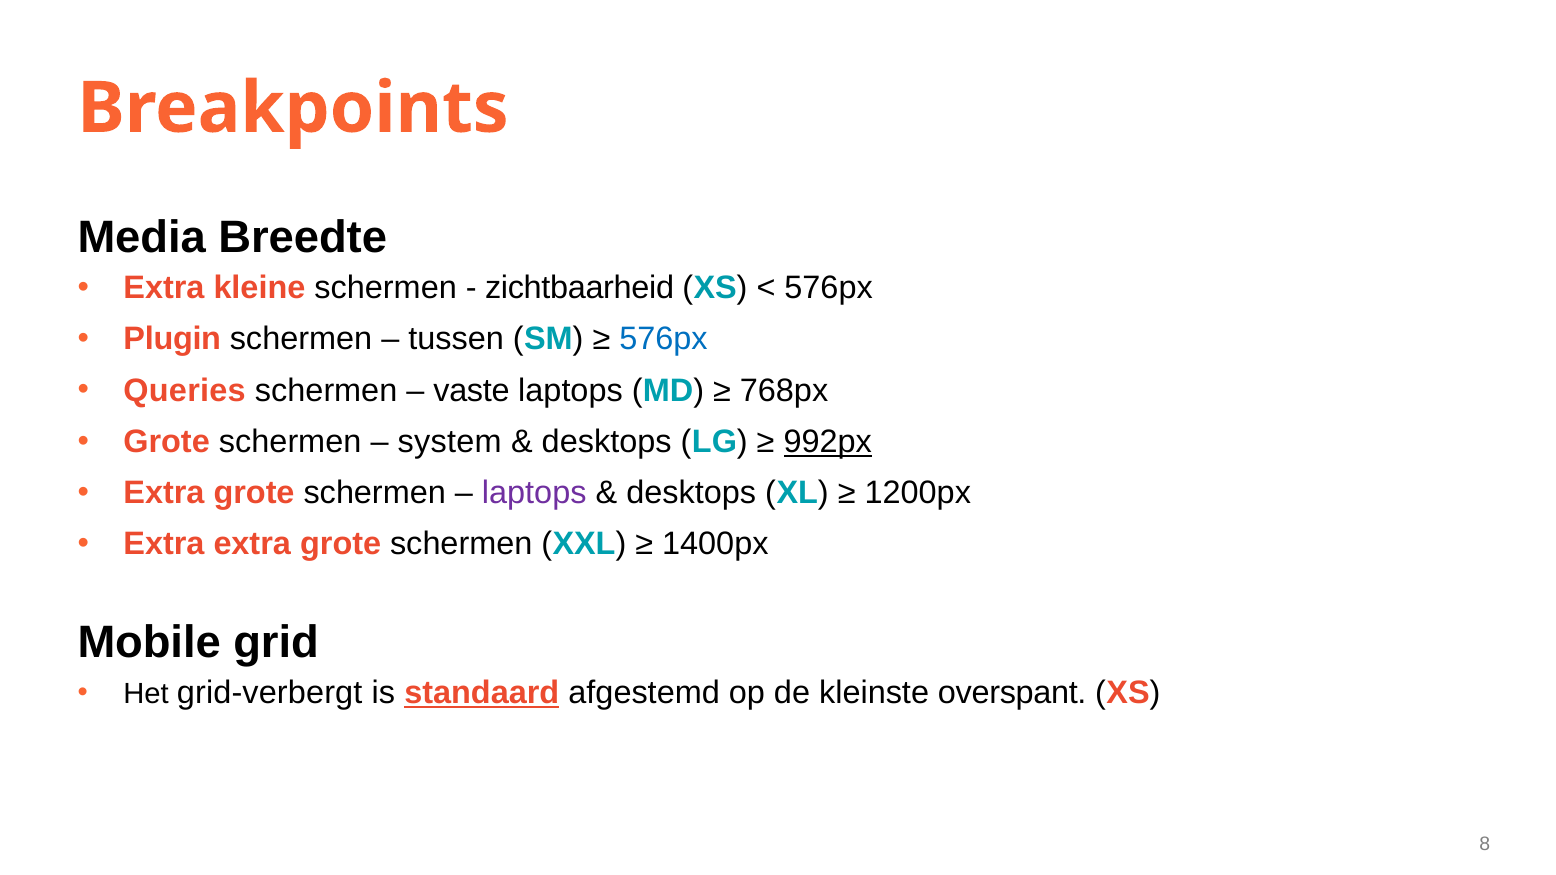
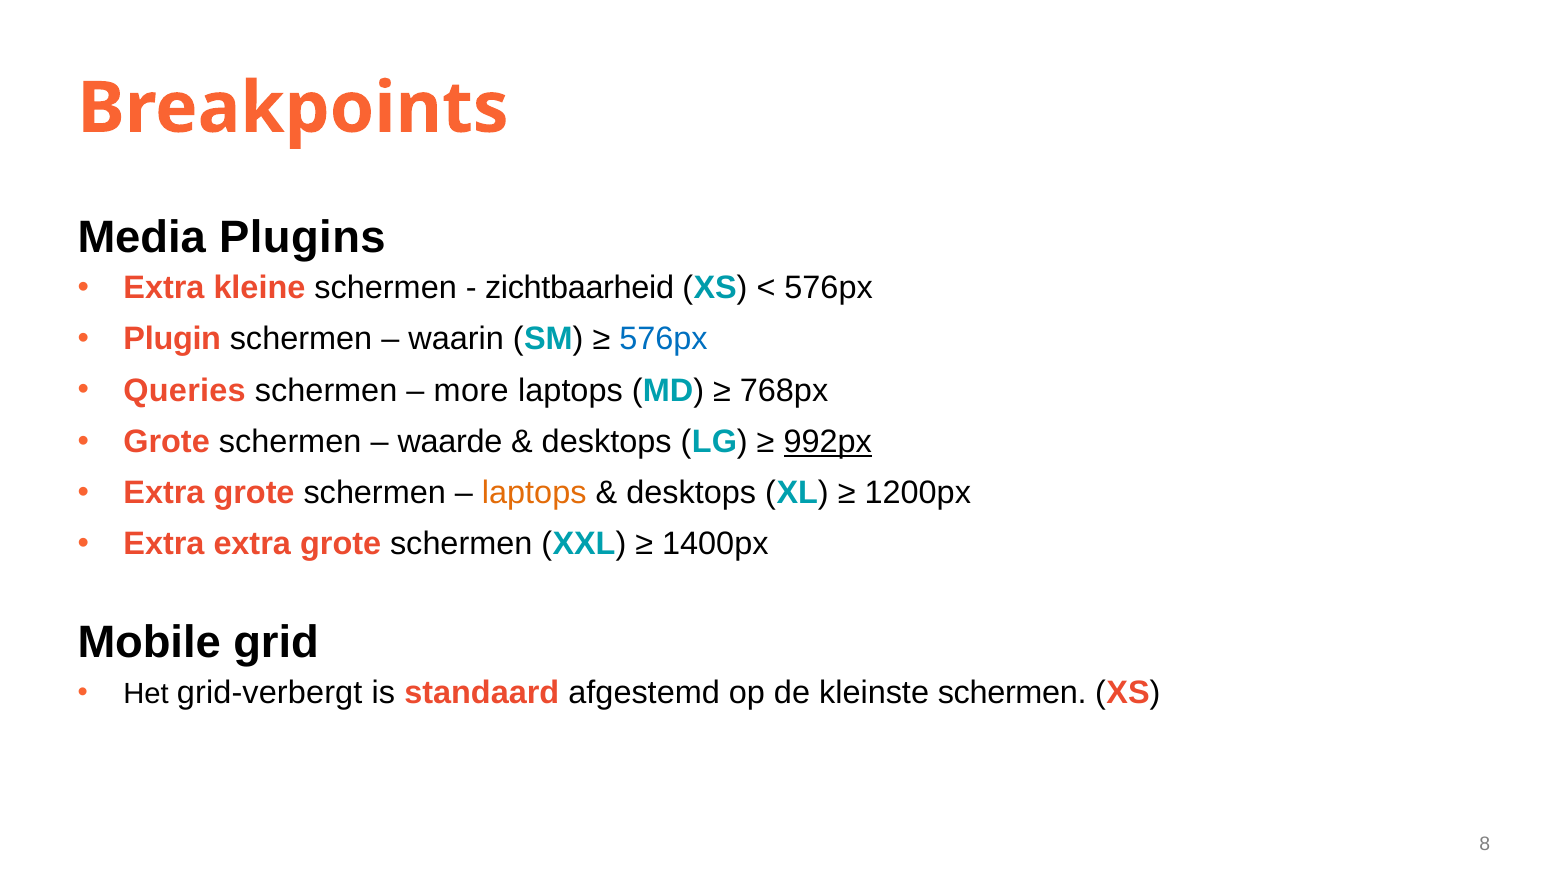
Breedte: Breedte -> Plugins
tussen: tussen -> waarin
vaste: vaste -> more
system: system -> waarde
laptops at (534, 493) colour: purple -> orange
standaard underline: present -> none
kleinste overspant: overspant -> schermen
